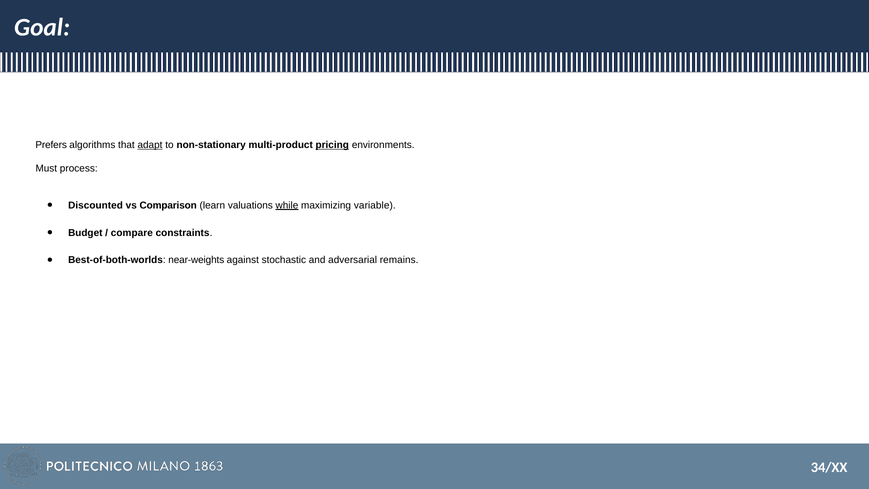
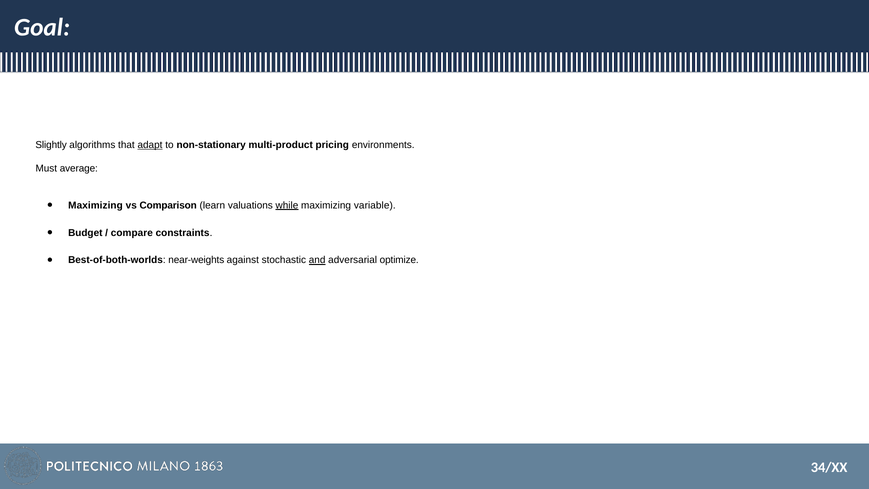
Prefers: Prefers -> Slightly
pricing underline: present -> none
process: process -> average
Discounted at (96, 205): Discounted -> Maximizing
and underline: none -> present
remains: remains -> optimize
